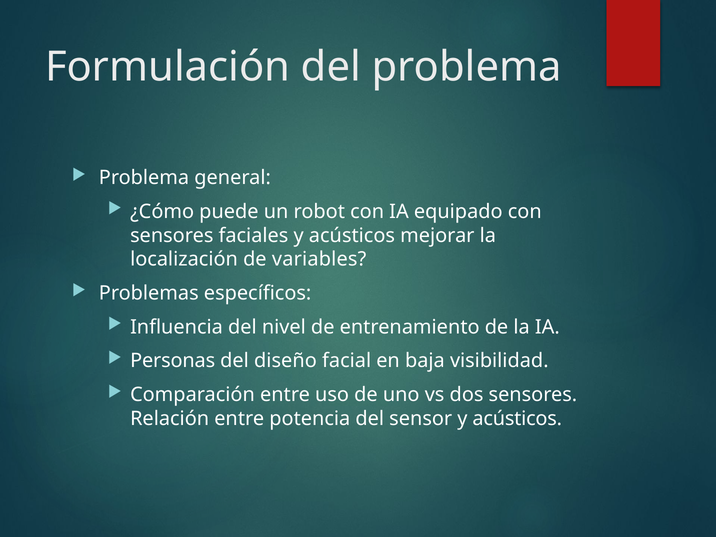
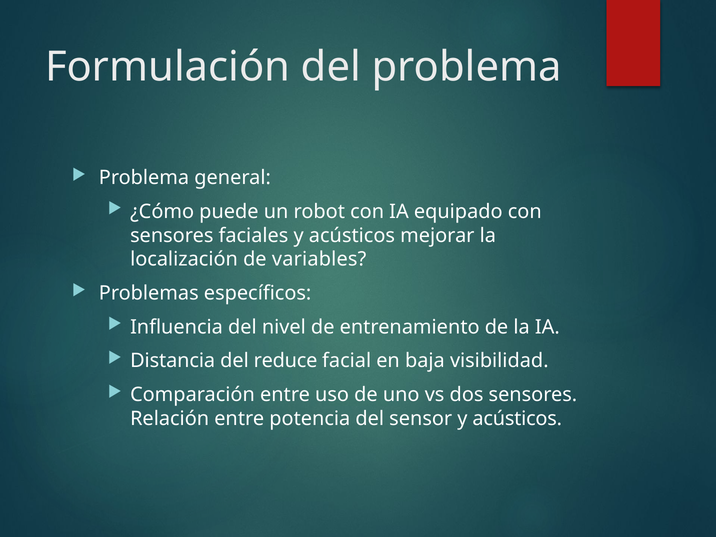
Personas: Personas -> Distancia
diseño: diseño -> reduce
